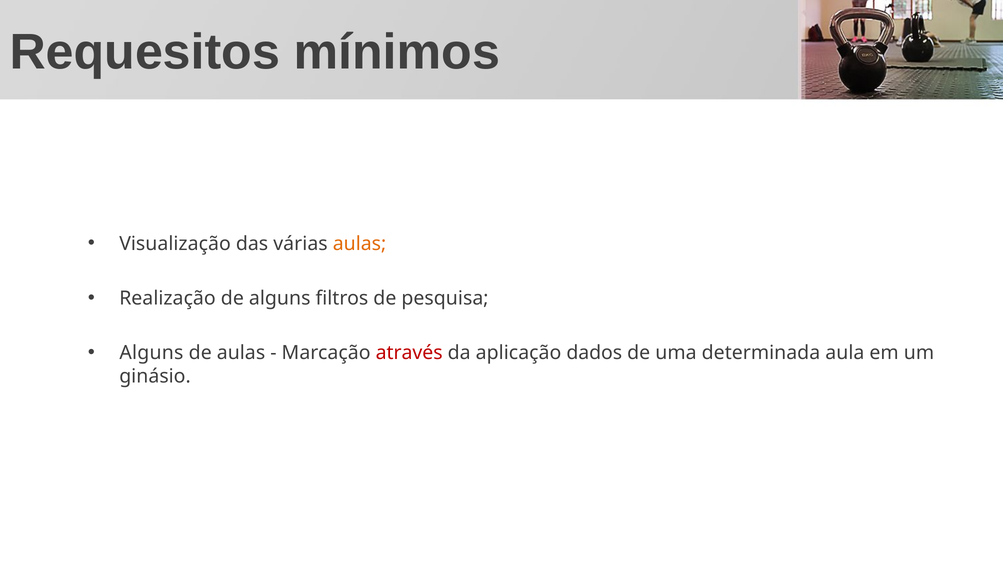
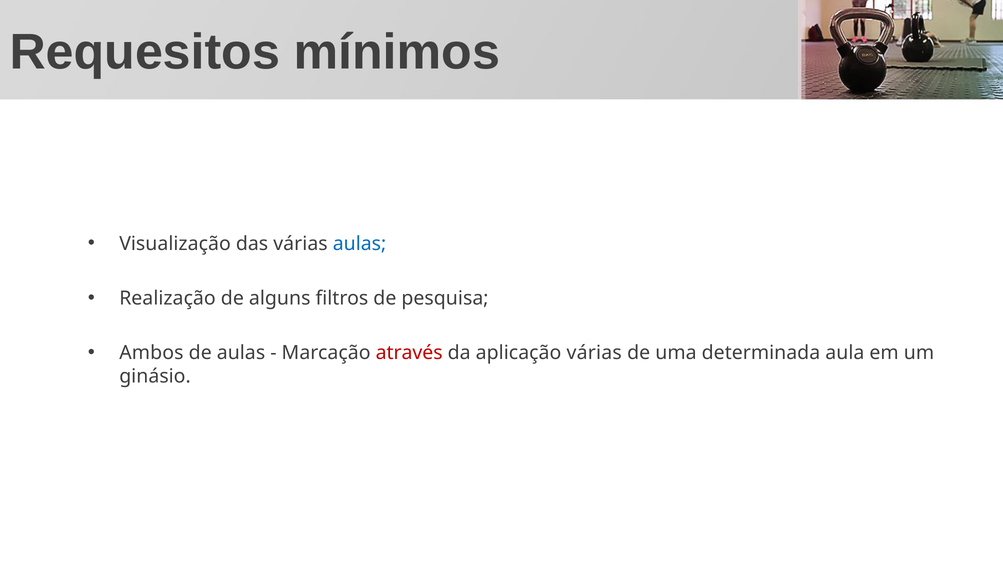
aulas at (360, 244) colour: orange -> blue
Alguns at (151, 353): Alguns -> Ambos
aplicação dados: dados -> várias
